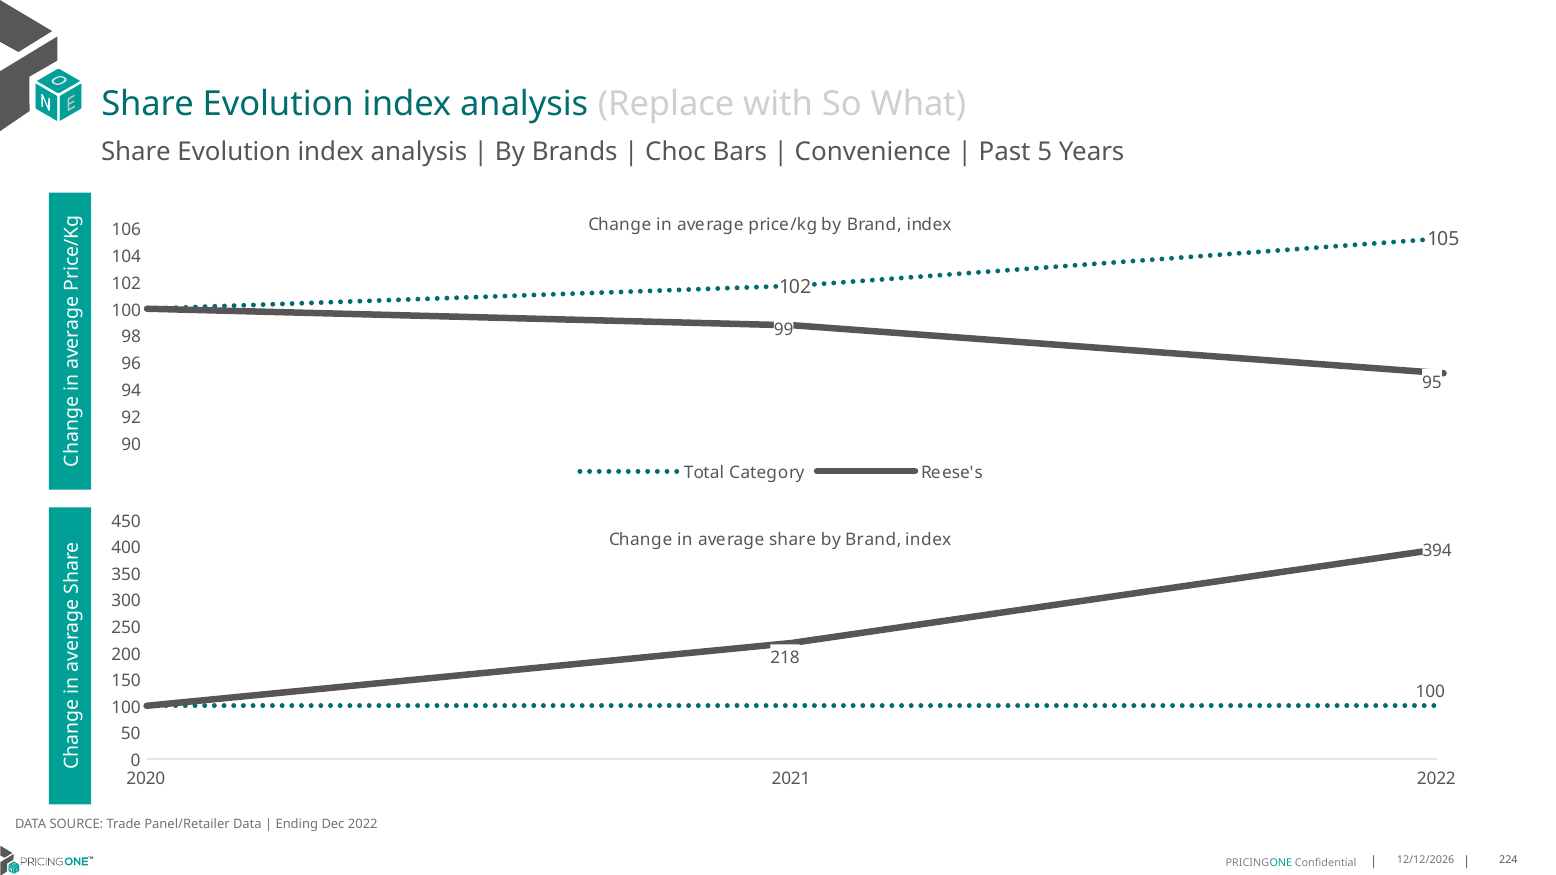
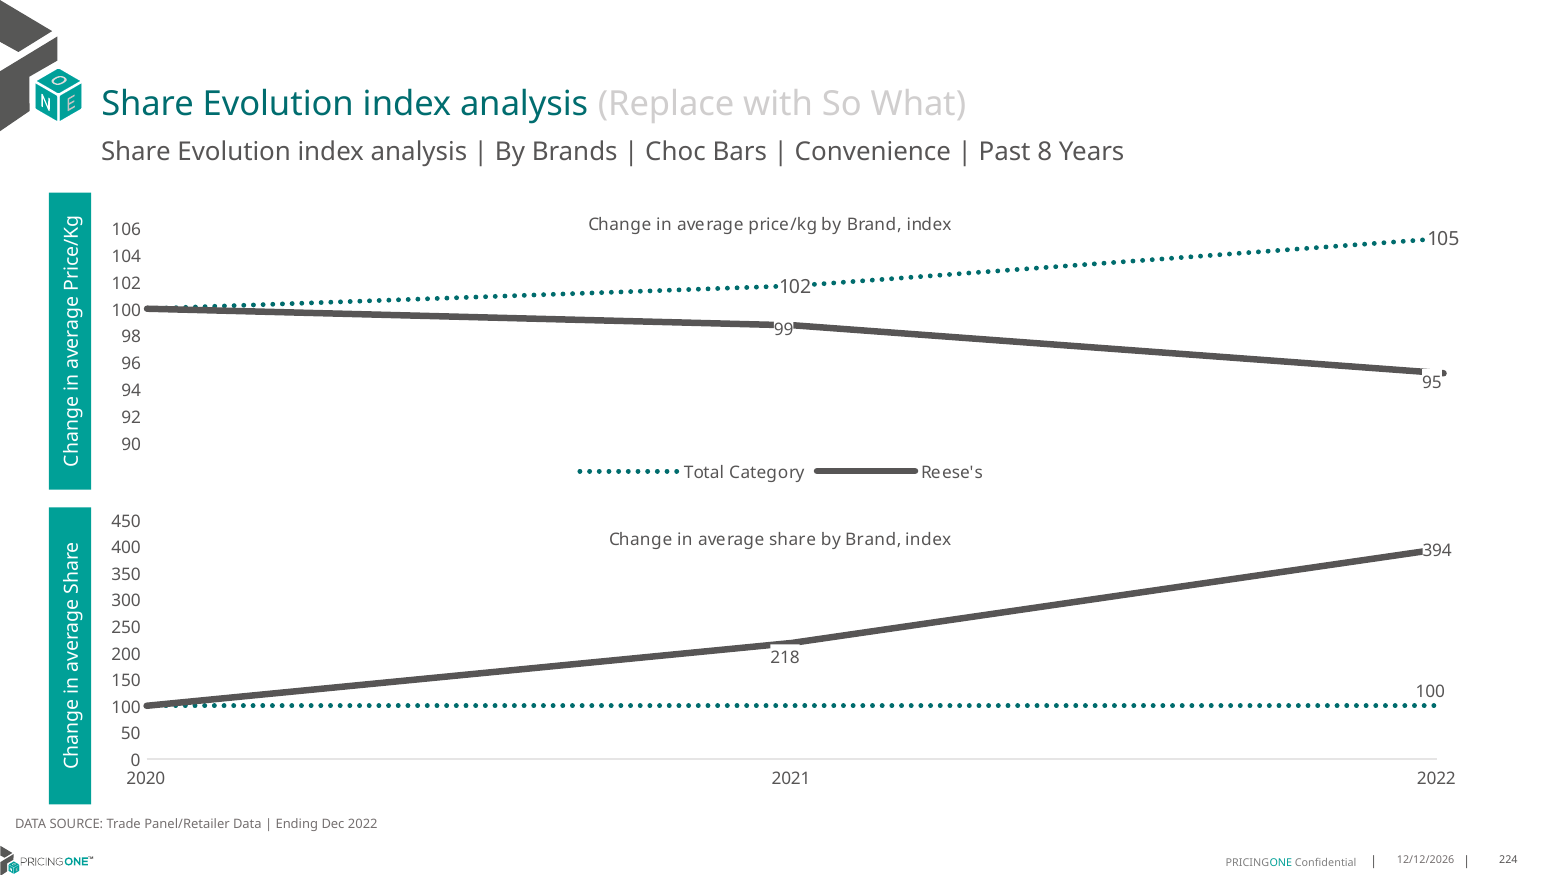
5: 5 -> 8
